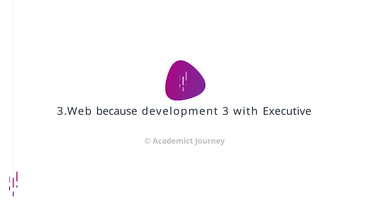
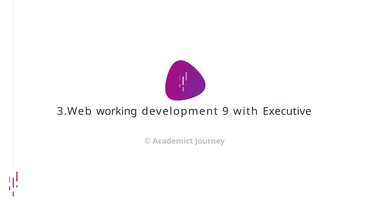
because: because -> working
3: 3 -> 9
